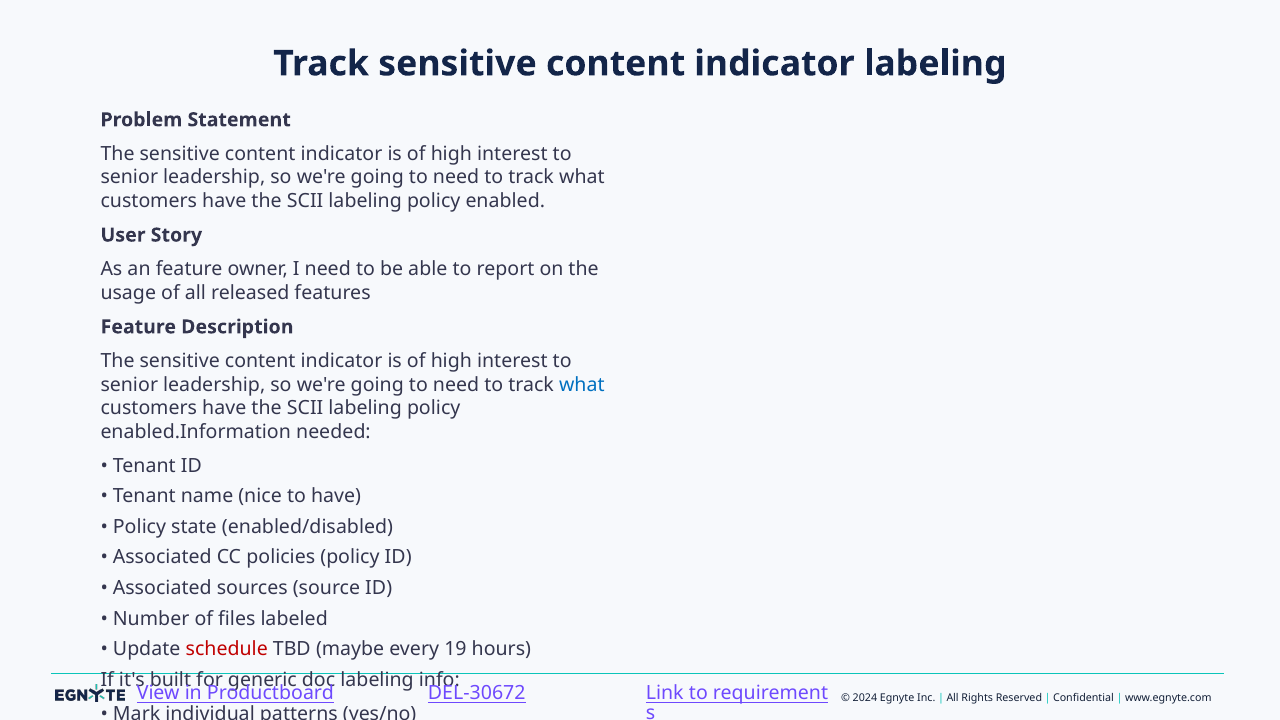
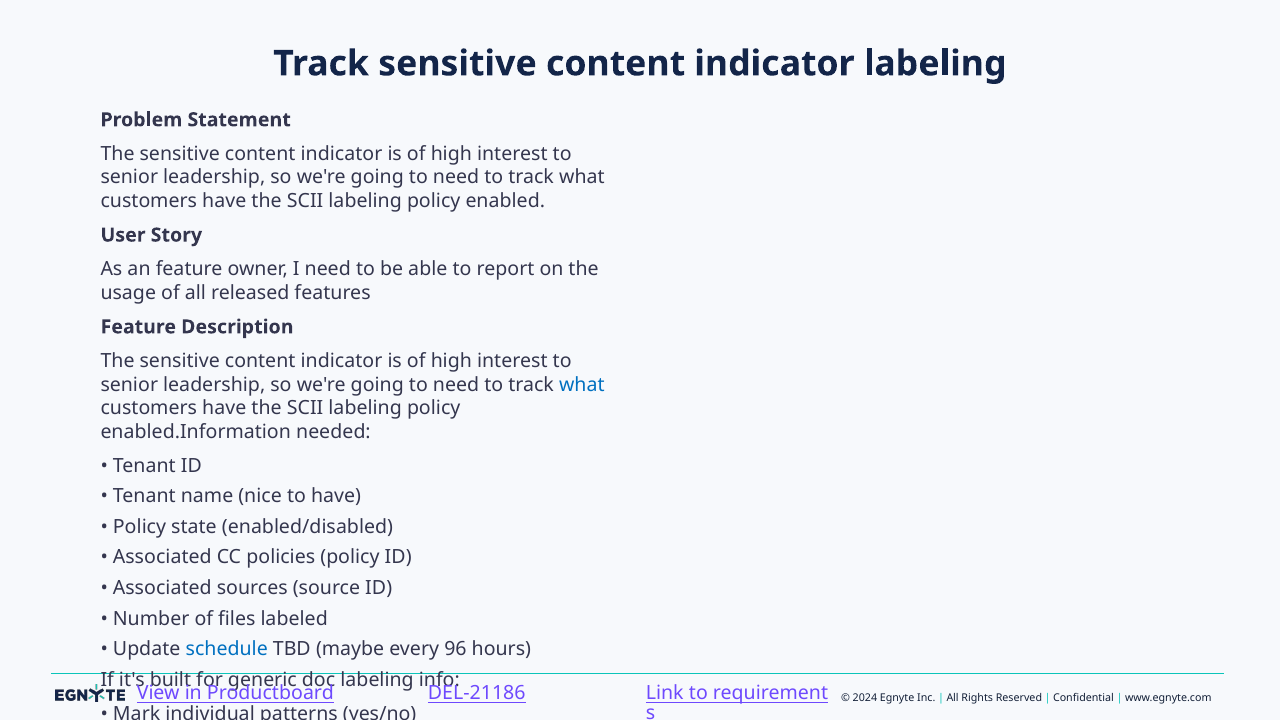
schedule colour: red -> blue
19: 19 -> 96
DEL-30672: DEL-30672 -> DEL-21186
